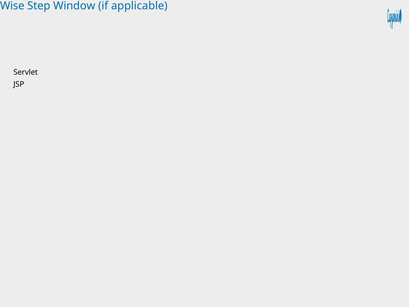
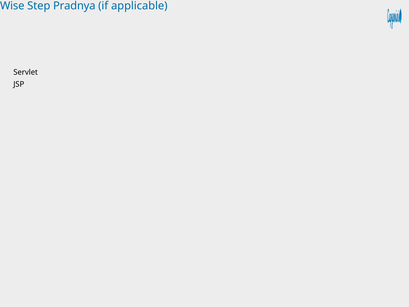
Window: Window -> Pradnya
